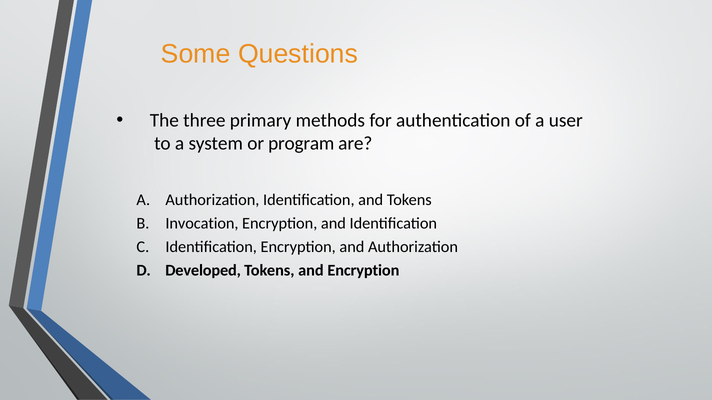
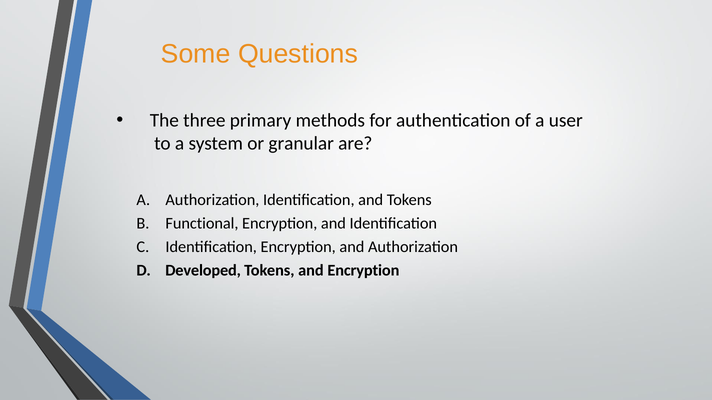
program: program -> granular
Invocation: Invocation -> Functional
